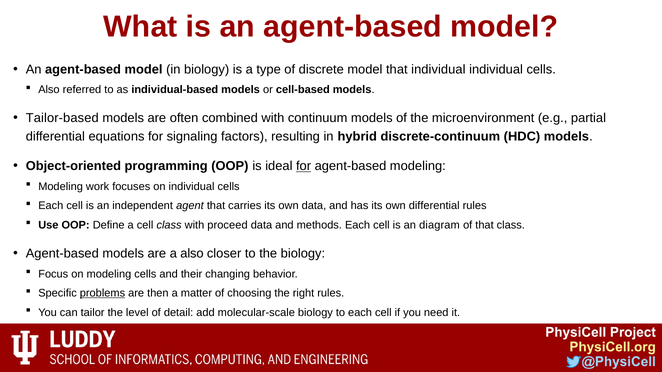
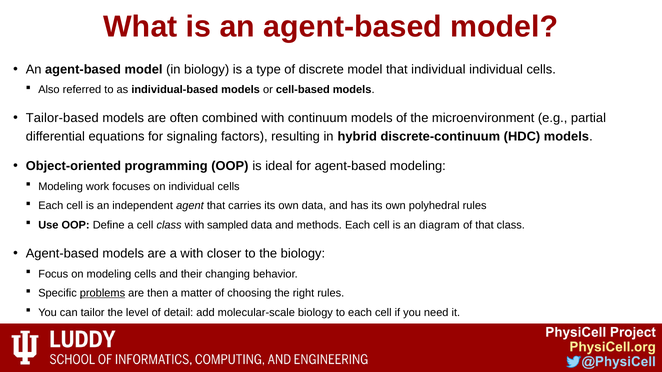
for at (304, 166) underline: present -> none
own differential: differential -> polyhedral
proceed: proceed -> sampled
a also: also -> with
